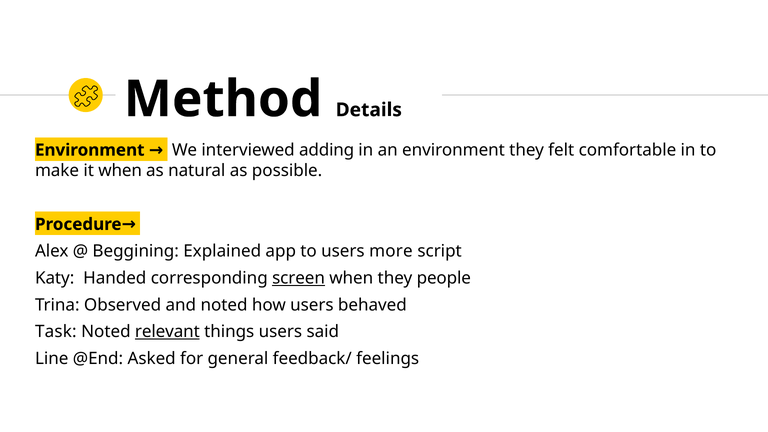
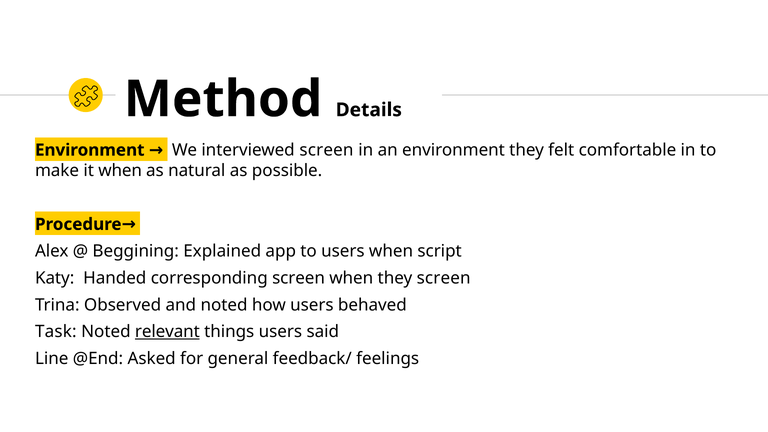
interviewed adding: adding -> screen
users more: more -> when
screen at (299, 278) underline: present -> none
they people: people -> screen
